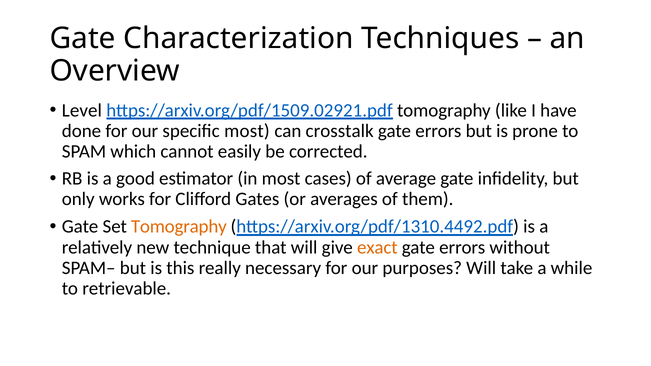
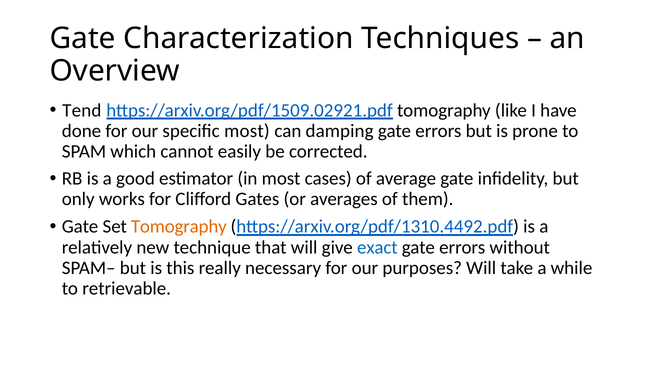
Level: Level -> Tend
crosstalk: crosstalk -> damping
exact colour: orange -> blue
